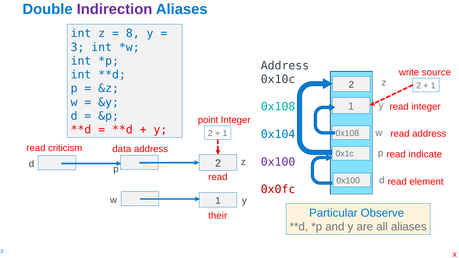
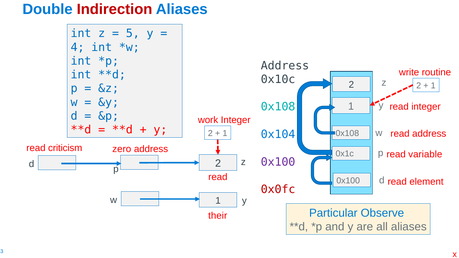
Indirection colour: purple -> red
8: 8 -> 5
3: 3 -> 4
source: source -> routine
point: point -> work
data: data -> zero
indicate: indicate -> variable
